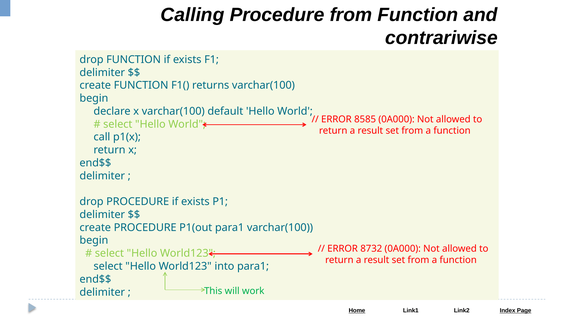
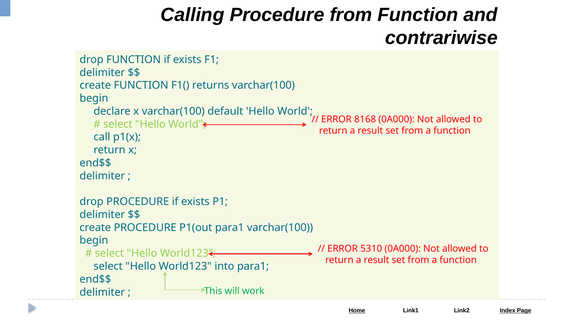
8585: 8585 -> 8168
8732: 8732 -> 5310
